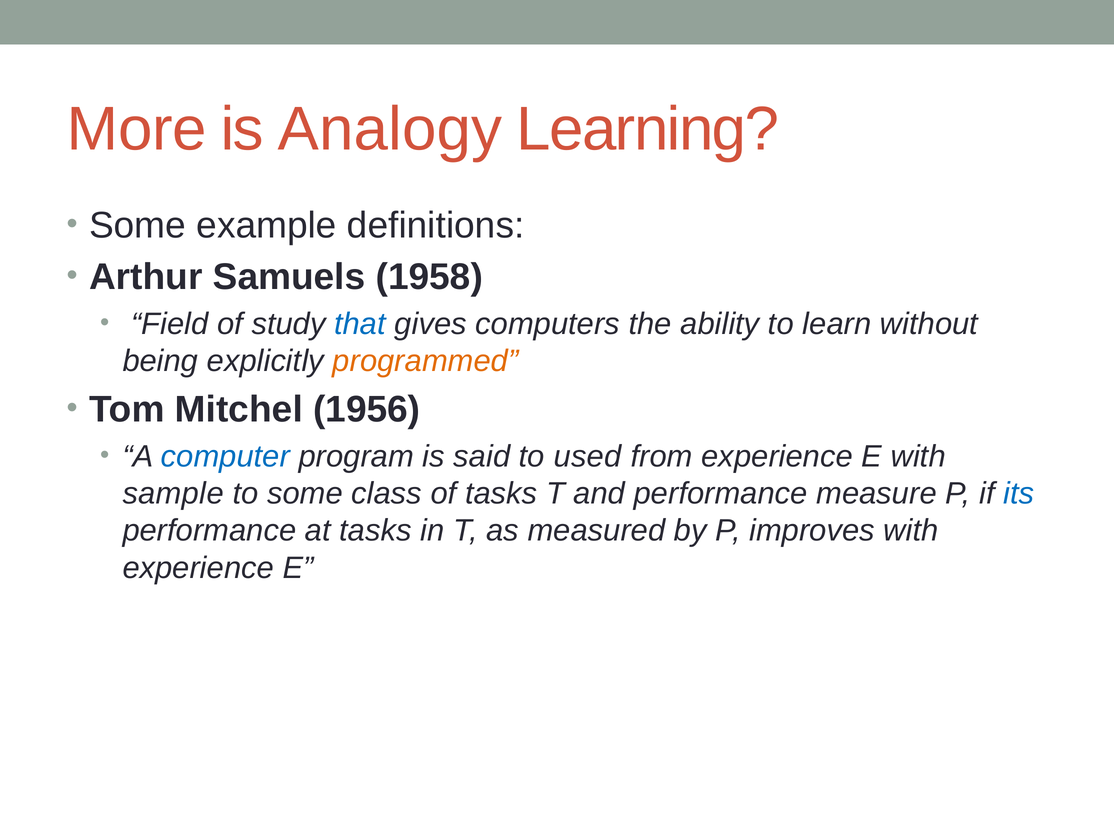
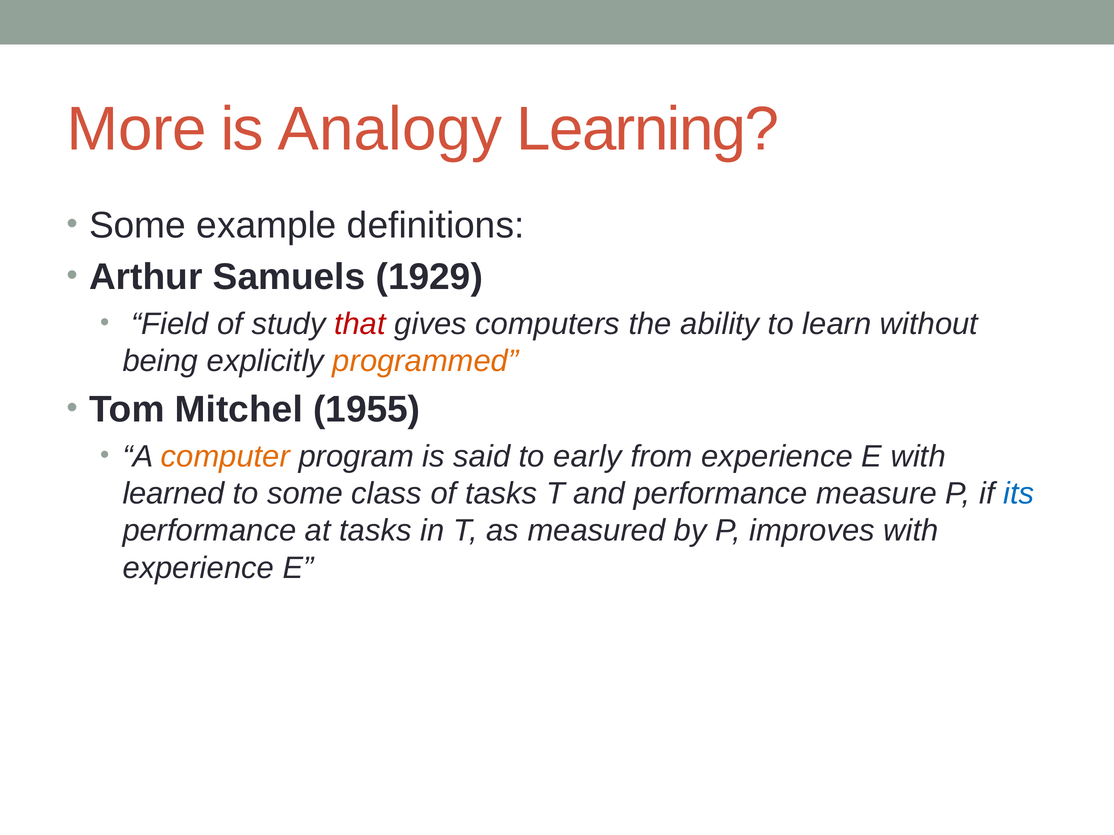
1958: 1958 -> 1929
that colour: blue -> red
1956: 1956 -> 1955
computer colour: blue -> orange
used: used -> early
sample: sample -> learned
